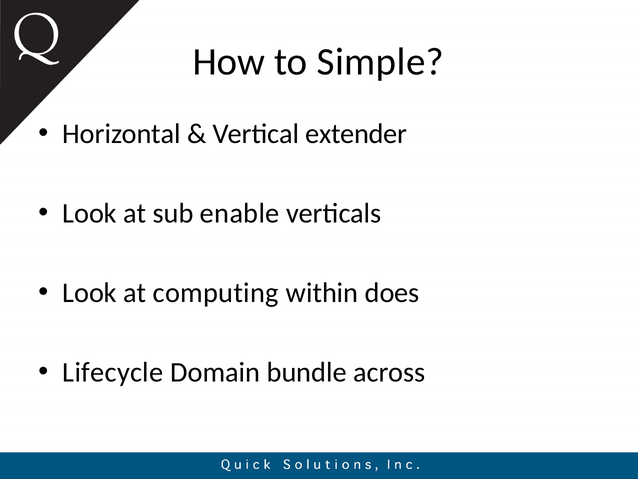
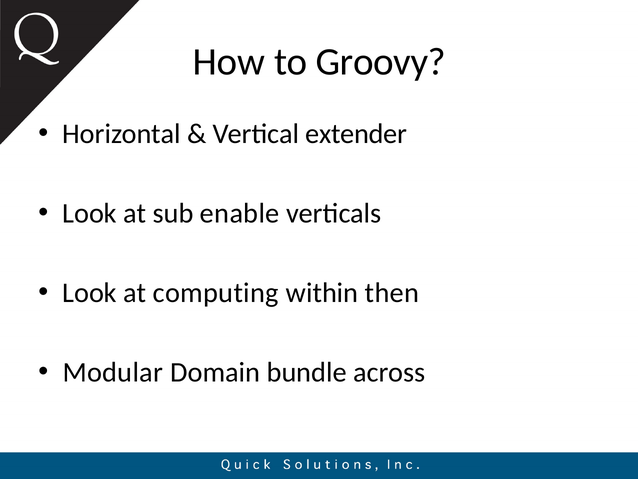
Simple: Simple -> Groovy
does: does -> then
Lifecycle: Lifecycle -> Modular
